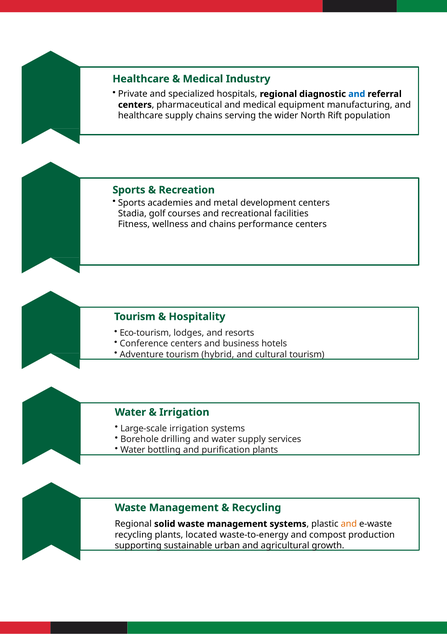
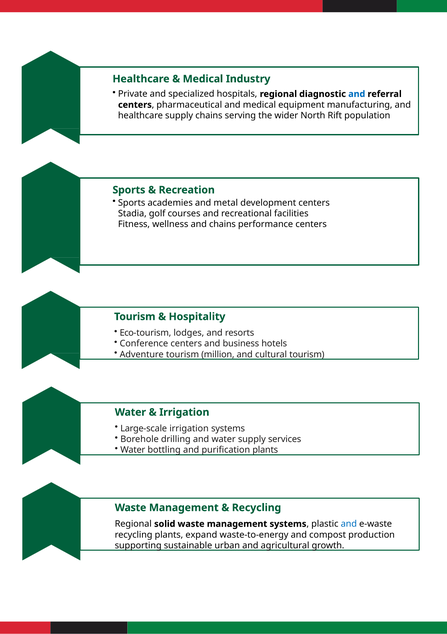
hybrid: hybrid -> million
and at (349, 523) colour: orange -> blue
located: located -> expand
